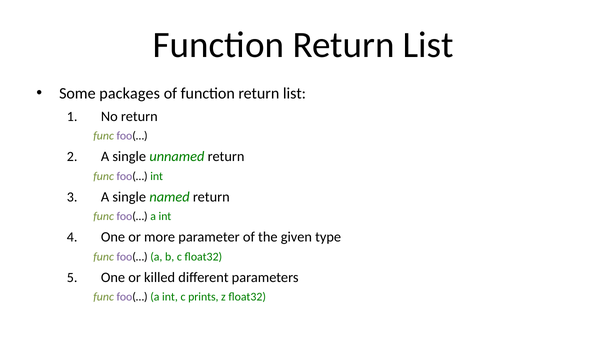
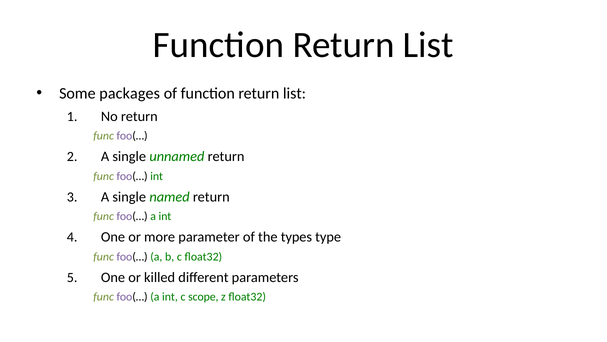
given: given -> types
prints: prints -> scope
